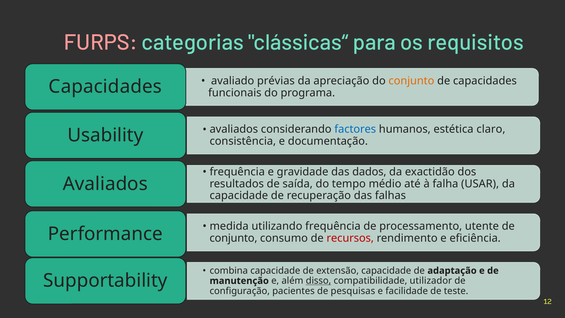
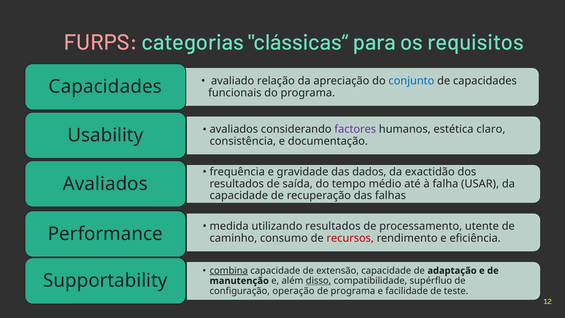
prévias: prévias -> relação
conjunto at (411, 81) colour: orange -> blue
factores colour: blue -> purple
utilizando frequência: frequência -> resultados
conjunto at (233, 238): conjunto -> caminho
combina underline: none -> present
utilizador: utilizador -> supérfluo
pacientes: pacientes -> operação
de pesquisas: pesquisas -> programa
